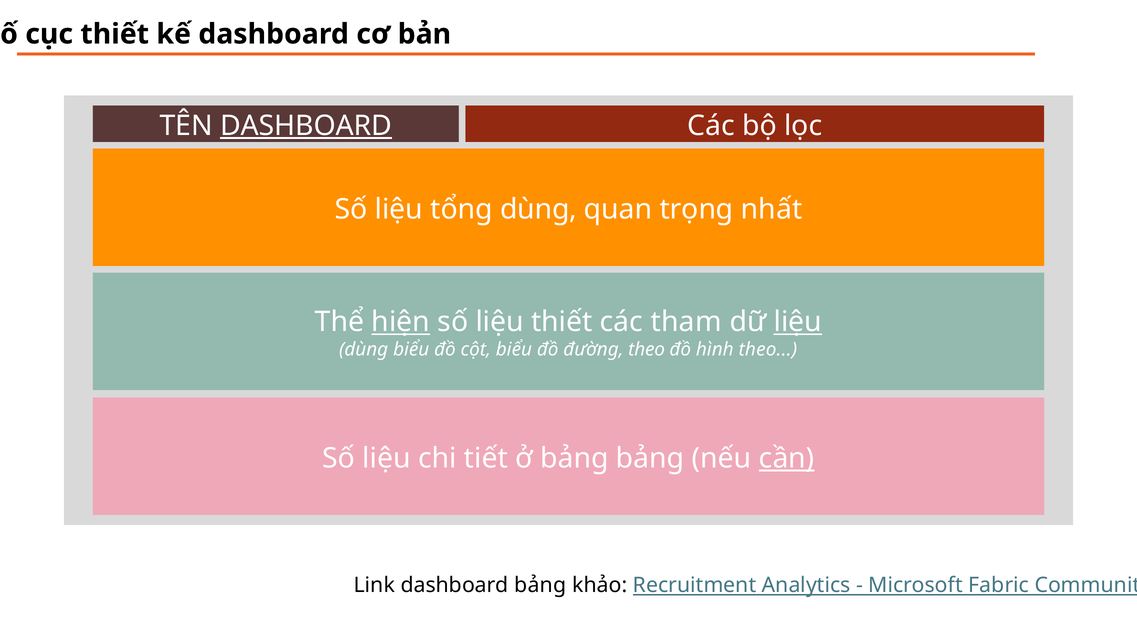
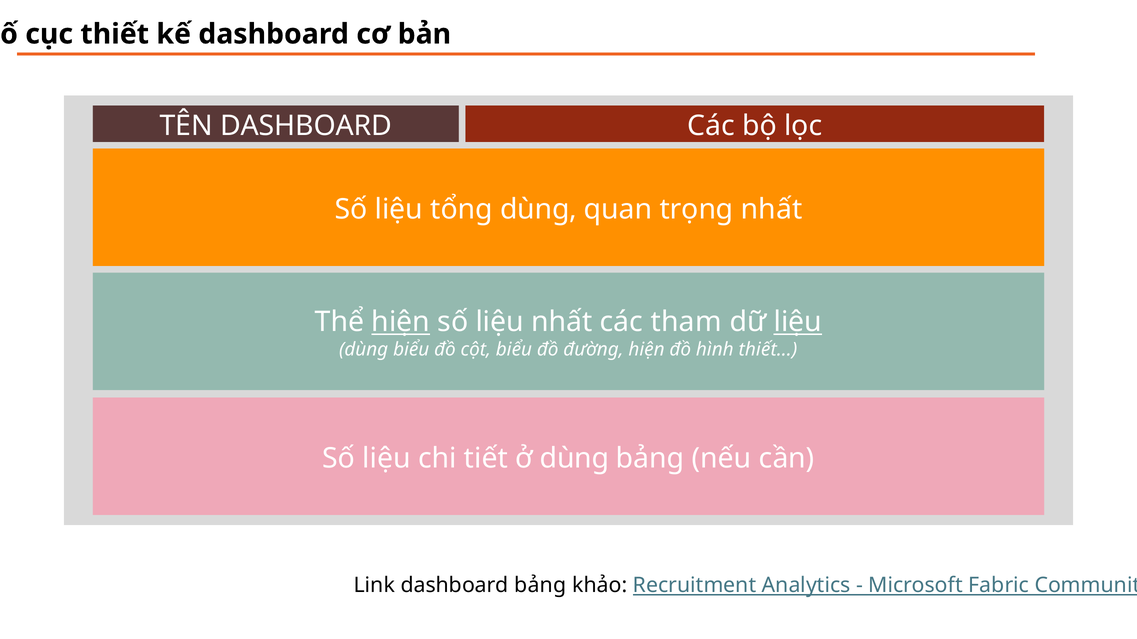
DASHBOARD at (306, 126) underline: present -> none
liệu thiết: thiết -> nhất
đường theo: theo -> hiện
hình theo: theo -> thiết
ở bảng: bảng -> dùng
cần underline: present -> none
